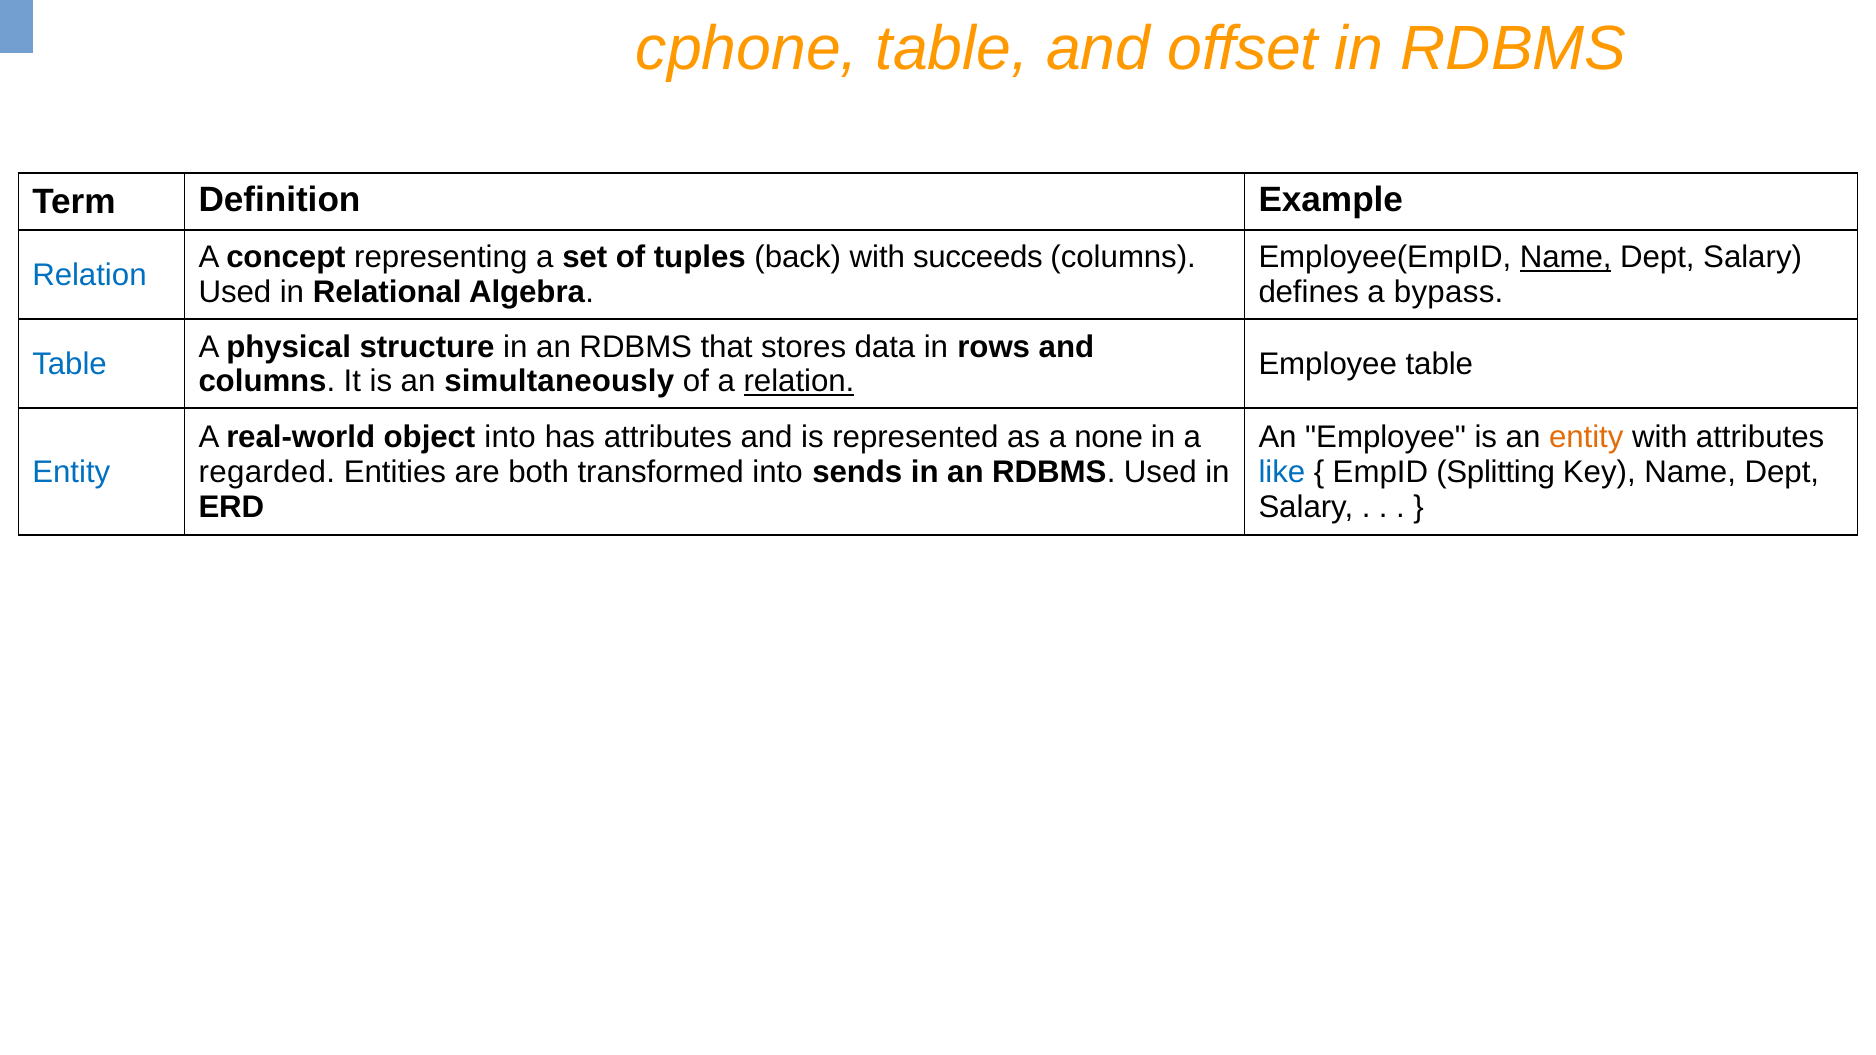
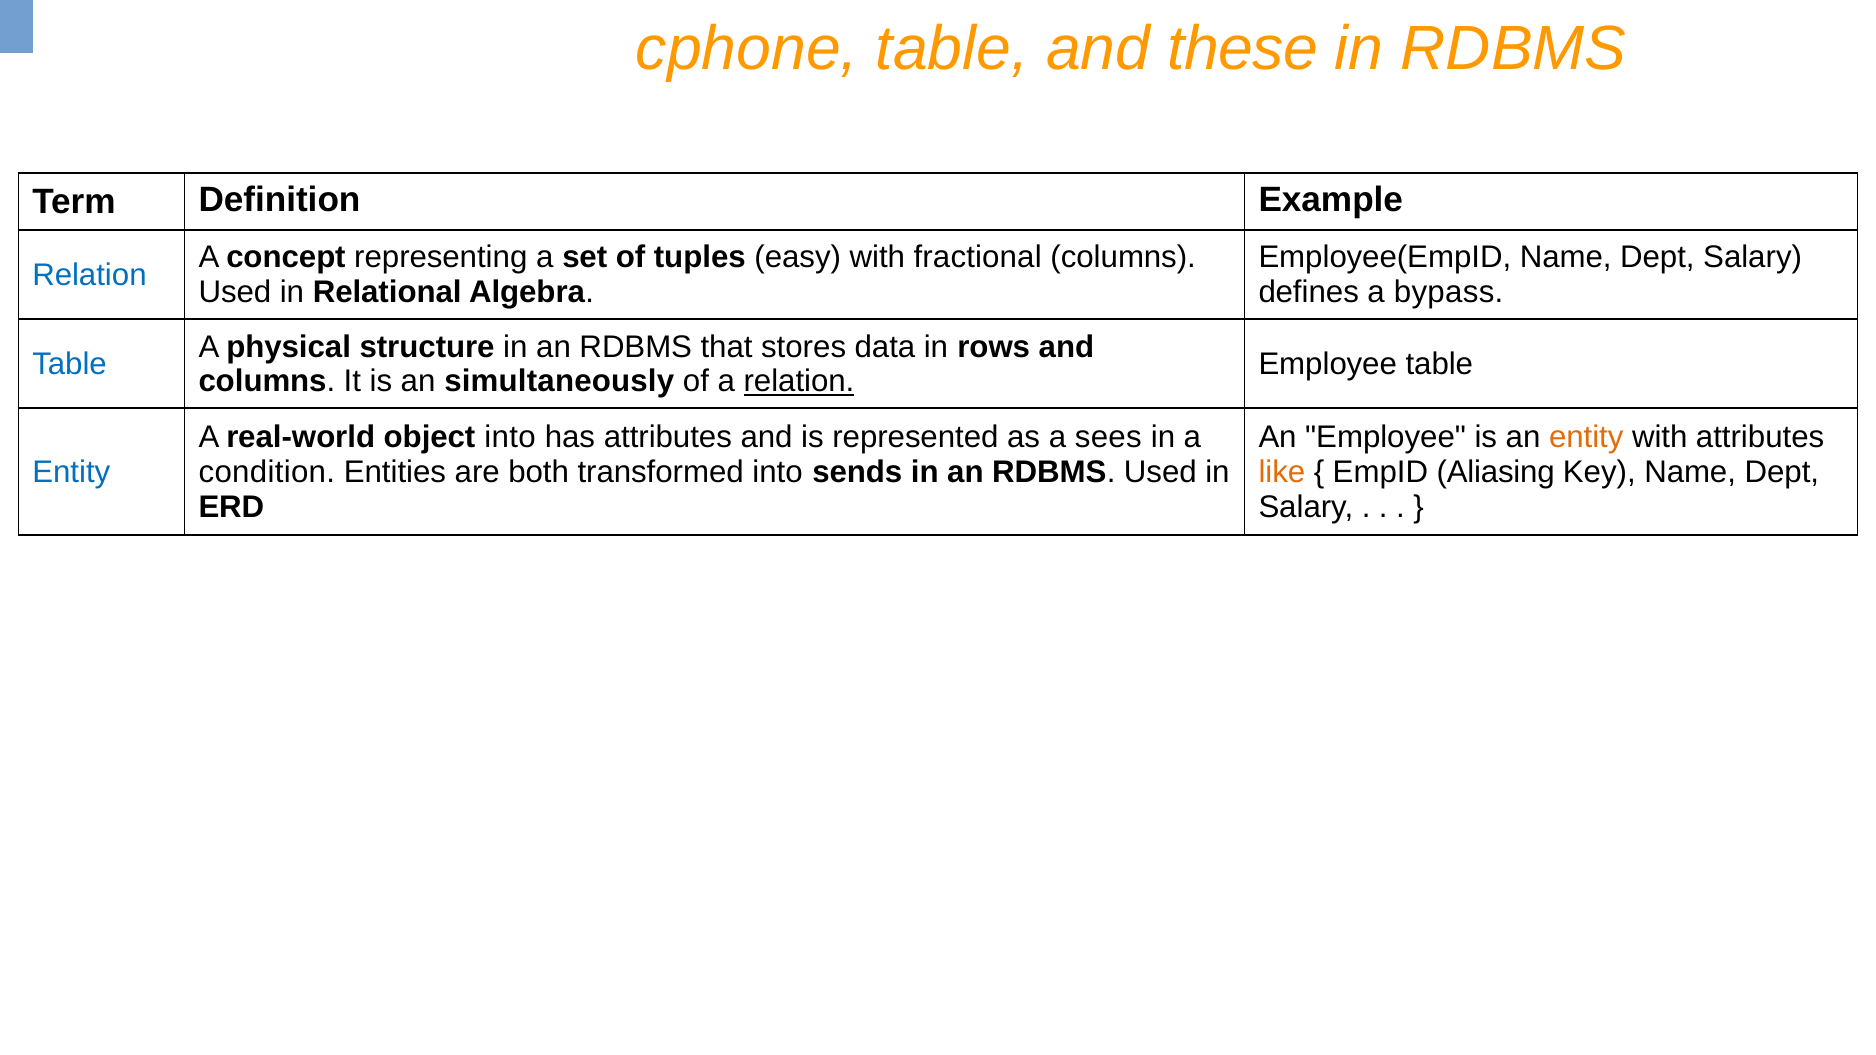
offset: offset -> these
back: back -> easy
succeeds: succeeds -> fractional
Name at (1566, 258) underline: present -> none
none: none -> sees
regarded: regarded -> condition
like colour: blue -> orange
Splitting: Splitting -> Aliasing
